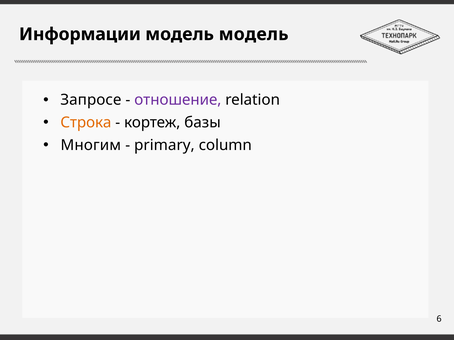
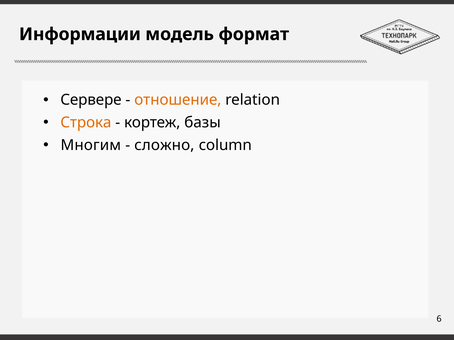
модель модель: модель -> формат
Запросе: Запросе -> Сервере
отношение colour: purple -> orange
primary: primary -> сложно
